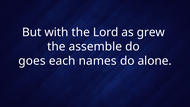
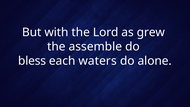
goes: goes -> bless
names: names -> waters
